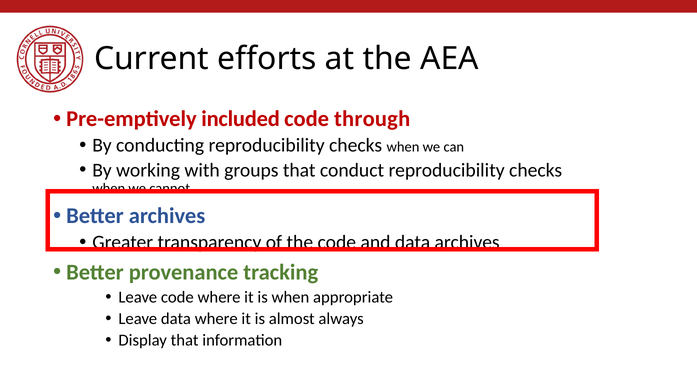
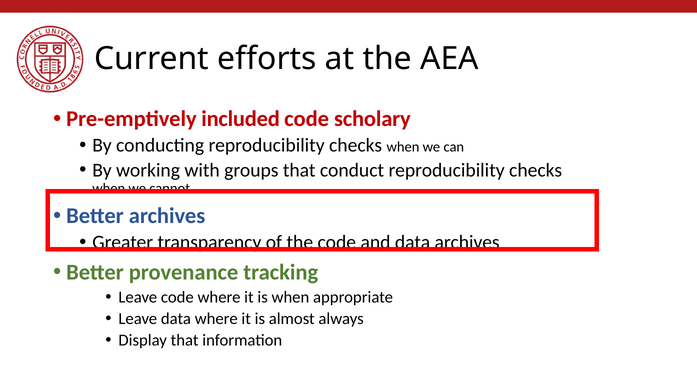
through: through -> scholary
